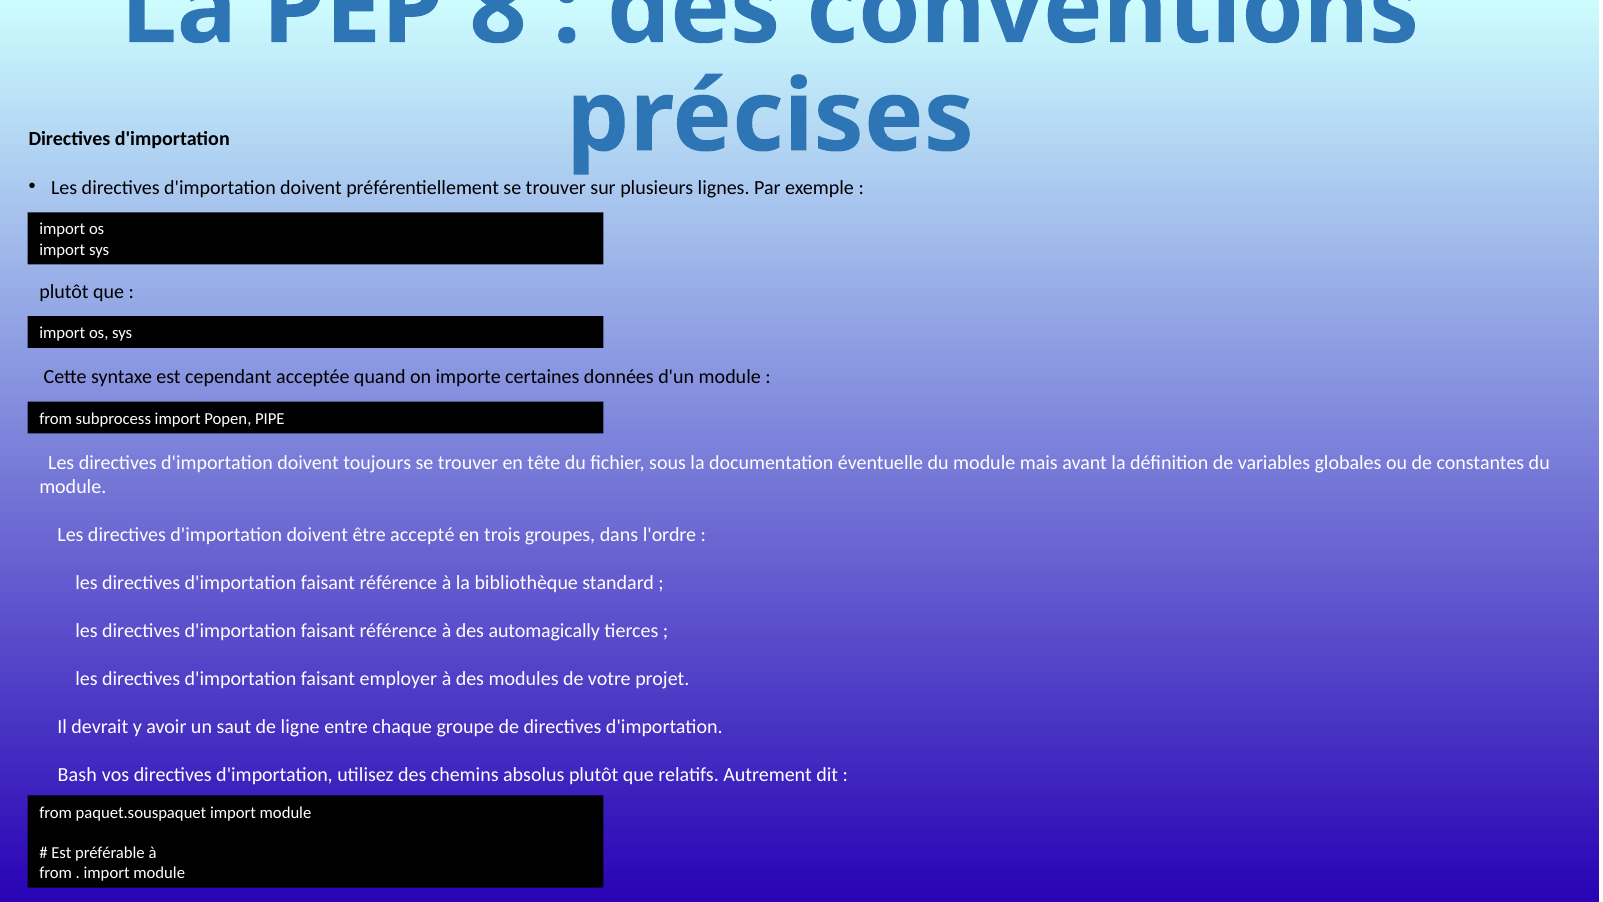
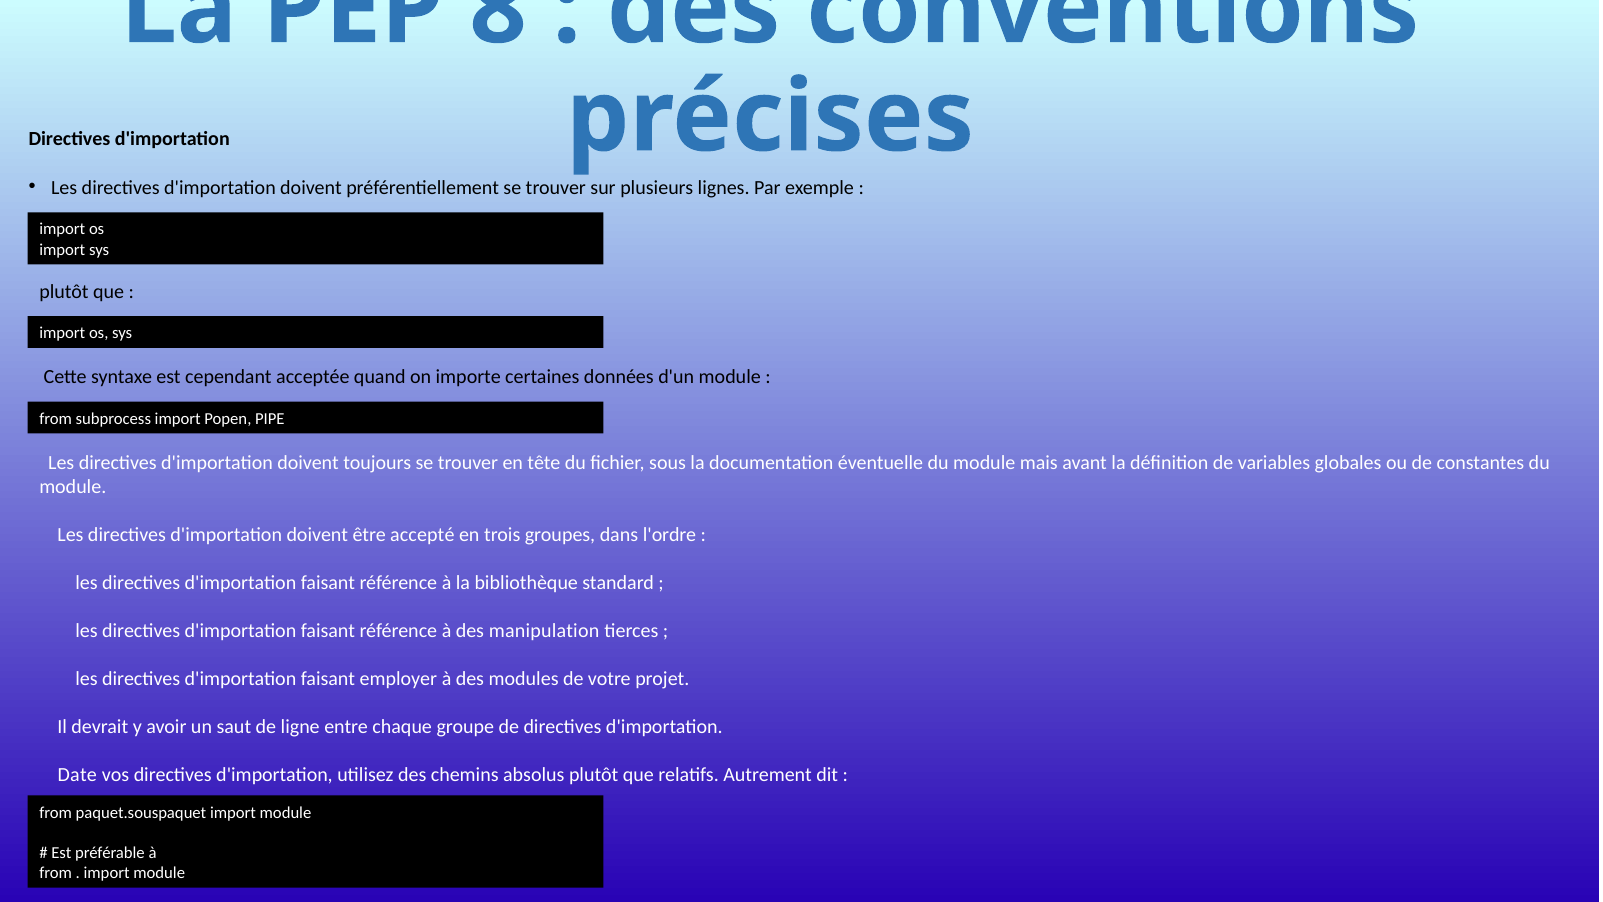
automagically: automagically -> manipulation
Bash: Bash -> Date
